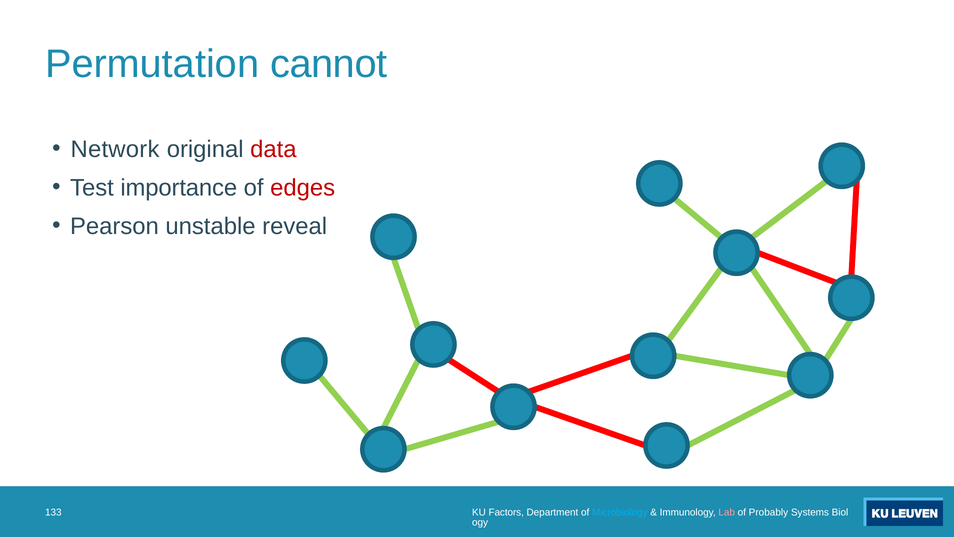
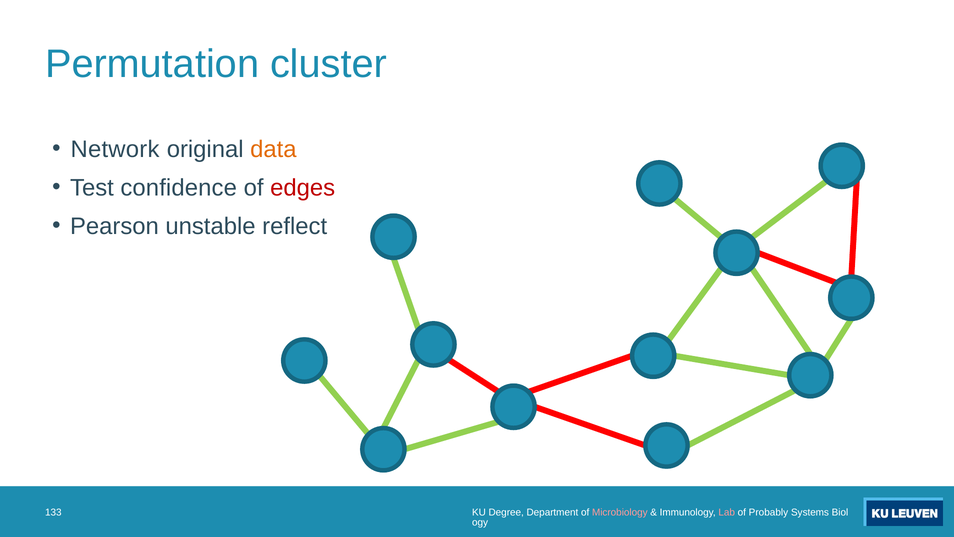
cannot: cannot -> cluster
data colour: red -> orange
importance: importance -> confidence
reveal: reveal -> reflect
Factors: Factors -> Degree
Microbiology colour: light blue -> pink
